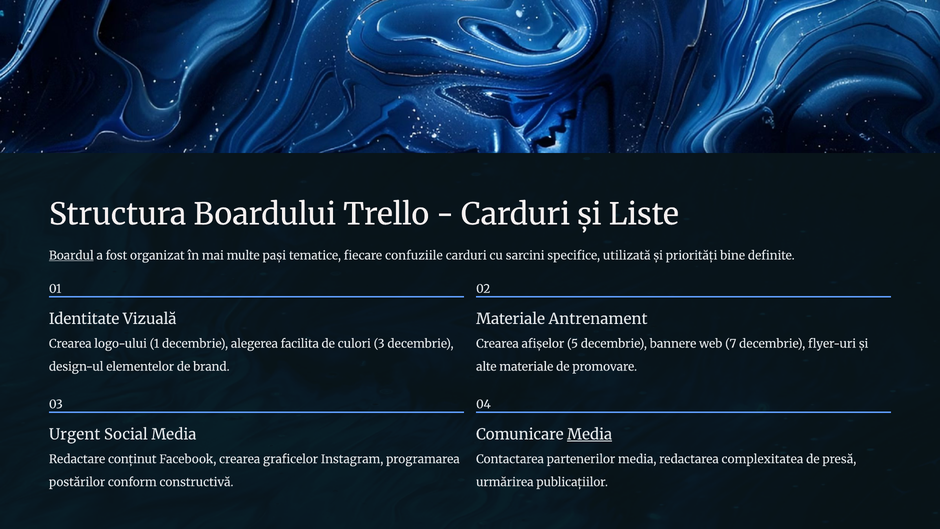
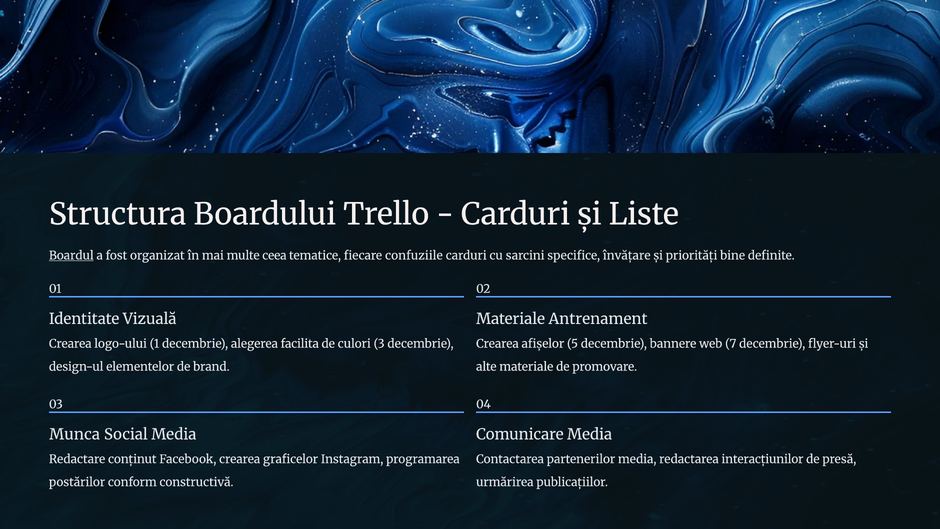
pași: pași -> ceea
utilizată: utilizată -> învățare
Urgent: Urgent -> Munca
Media at (590, 434) underline: present -> none
complexitatea: complexitatea -> interacțiunilor
